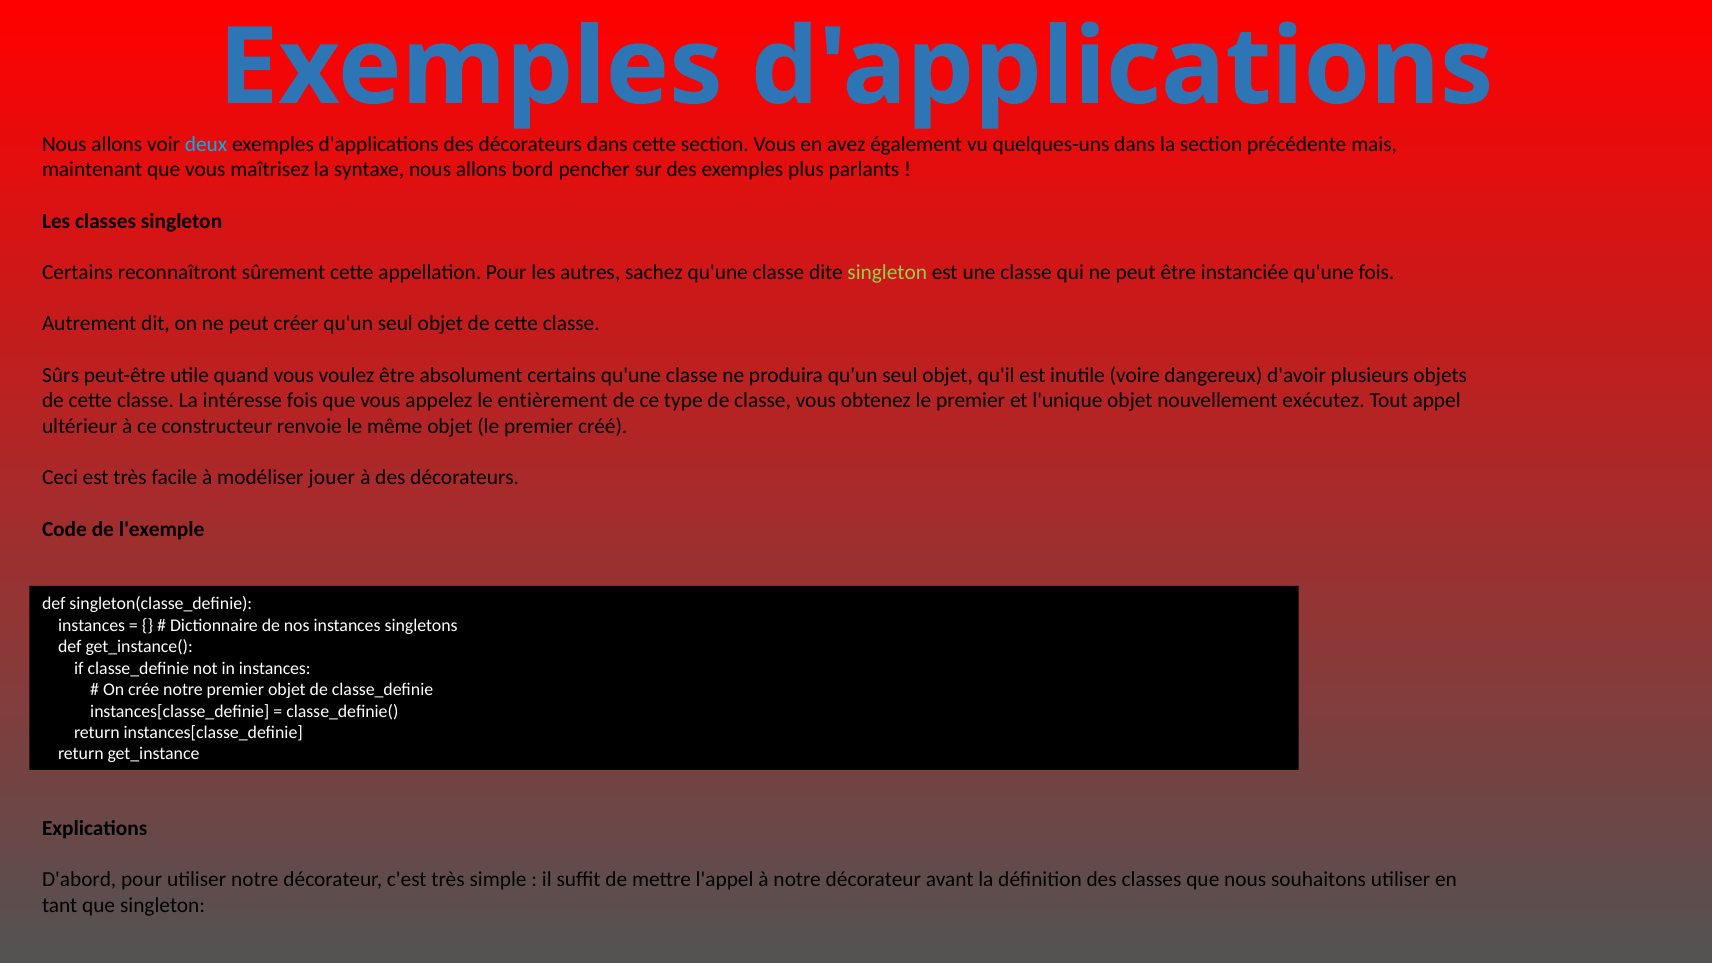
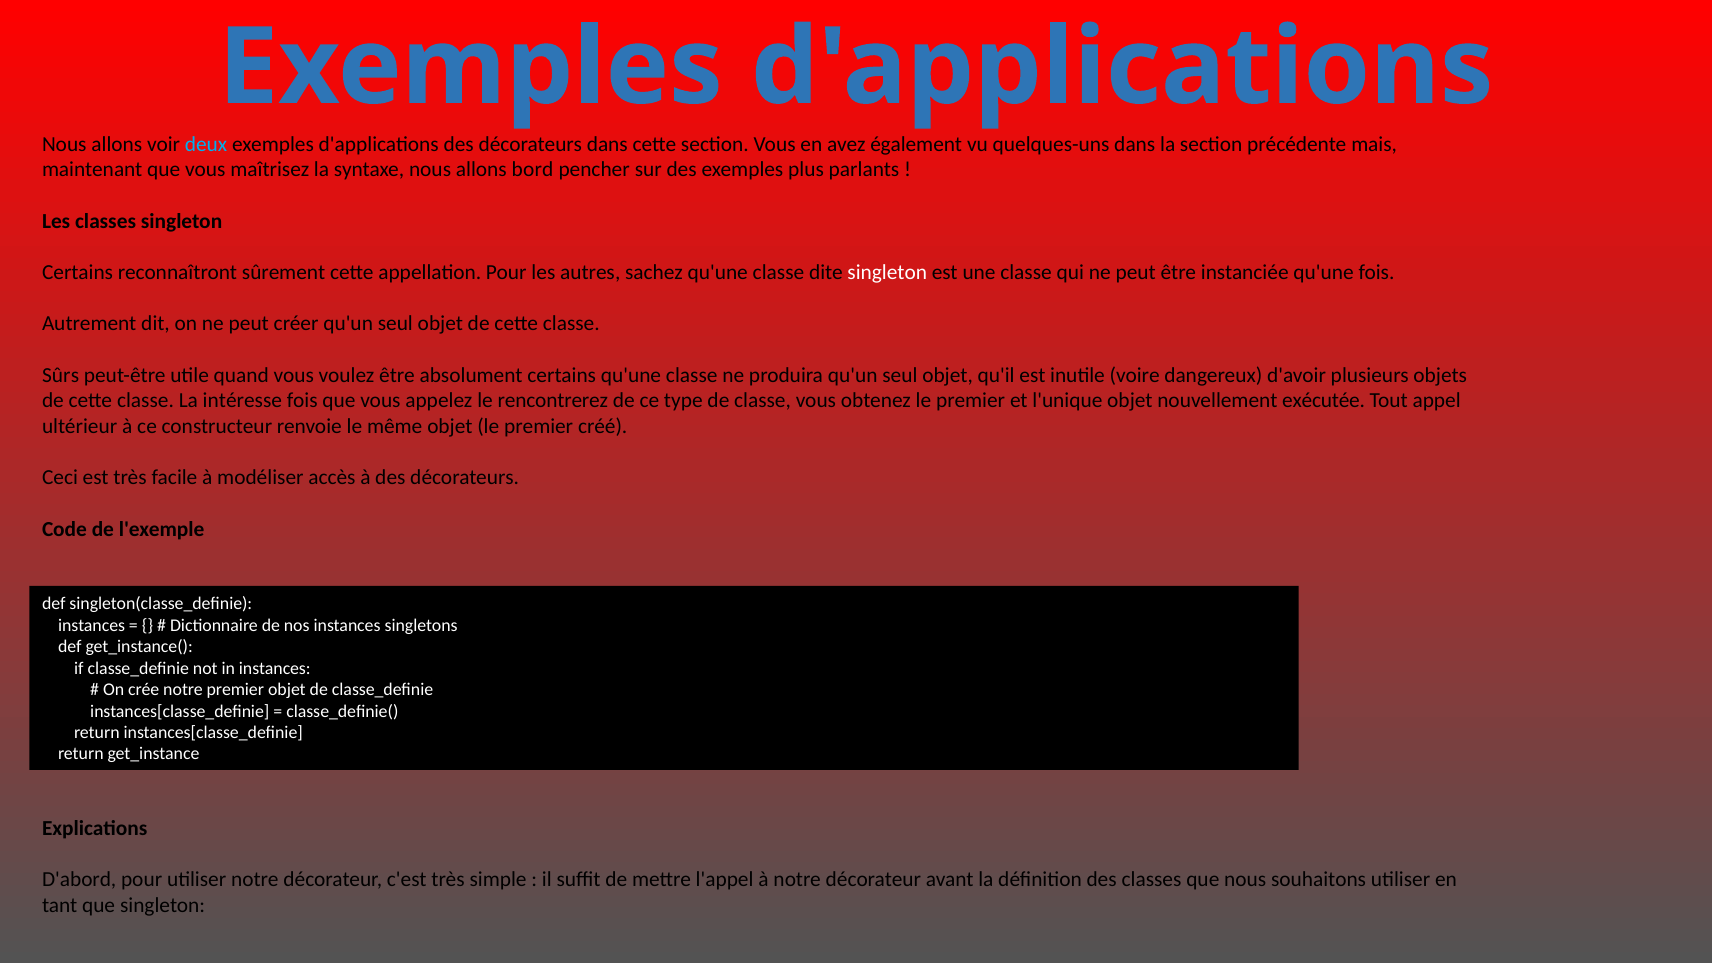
singleton at (887, 272) colour: light green -> white
entièrement: entièrement -> rencontrerez
exécutez: exécutez -> exécutée
jouer: jouer -> accès
